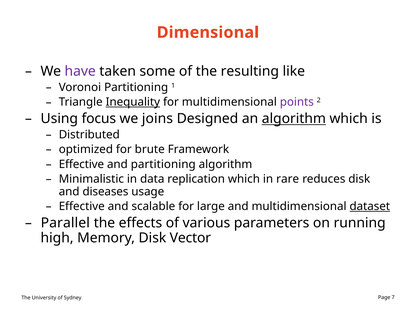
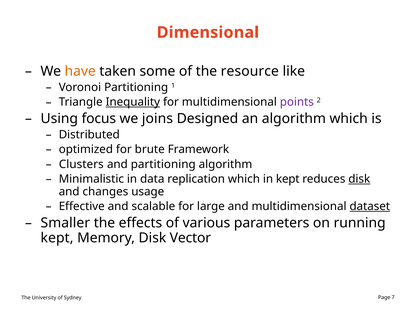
have colour: purple -> orange
resulting: resulting -> resource
algorithm at (294, 119) underline: present -> none
Effective at (81, 164): Effective -> Clusters
in rare: rare -> kept
disk at (359, 179) underline: none -> present
diseases: diseases -> changes
Parallel: Parallel -> Smaller
high at (57, 238): high -> kept
